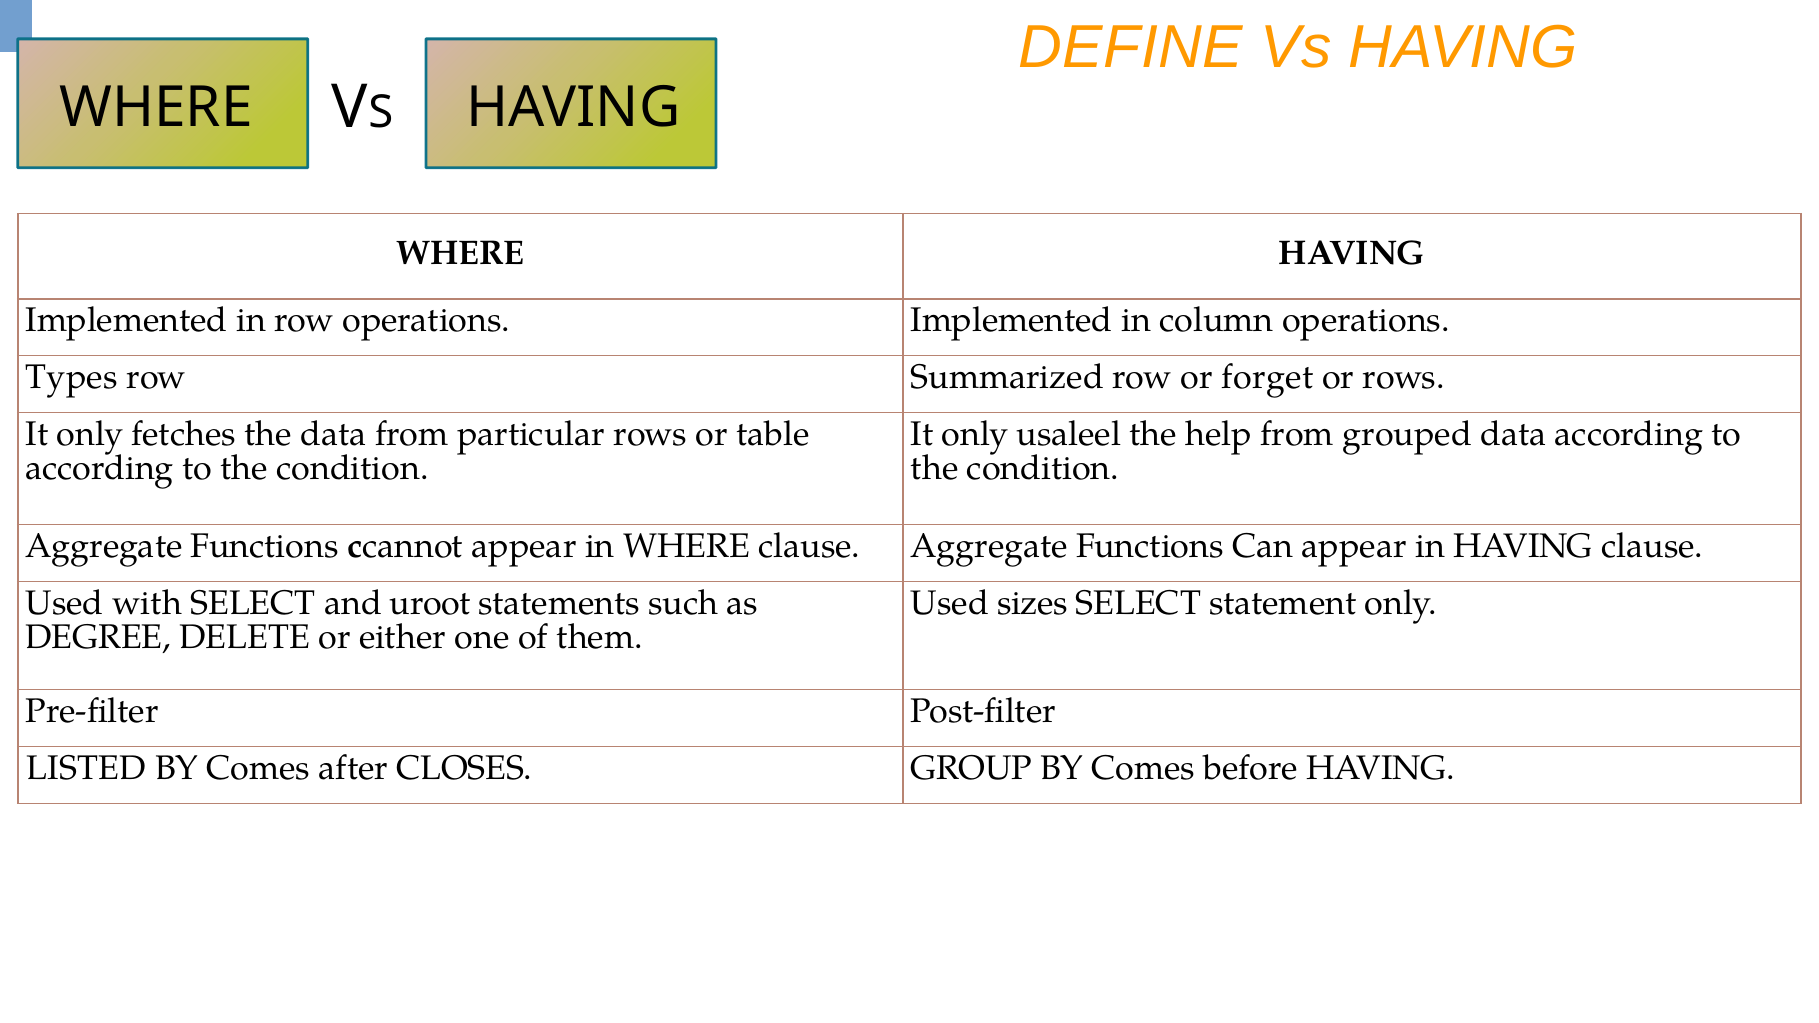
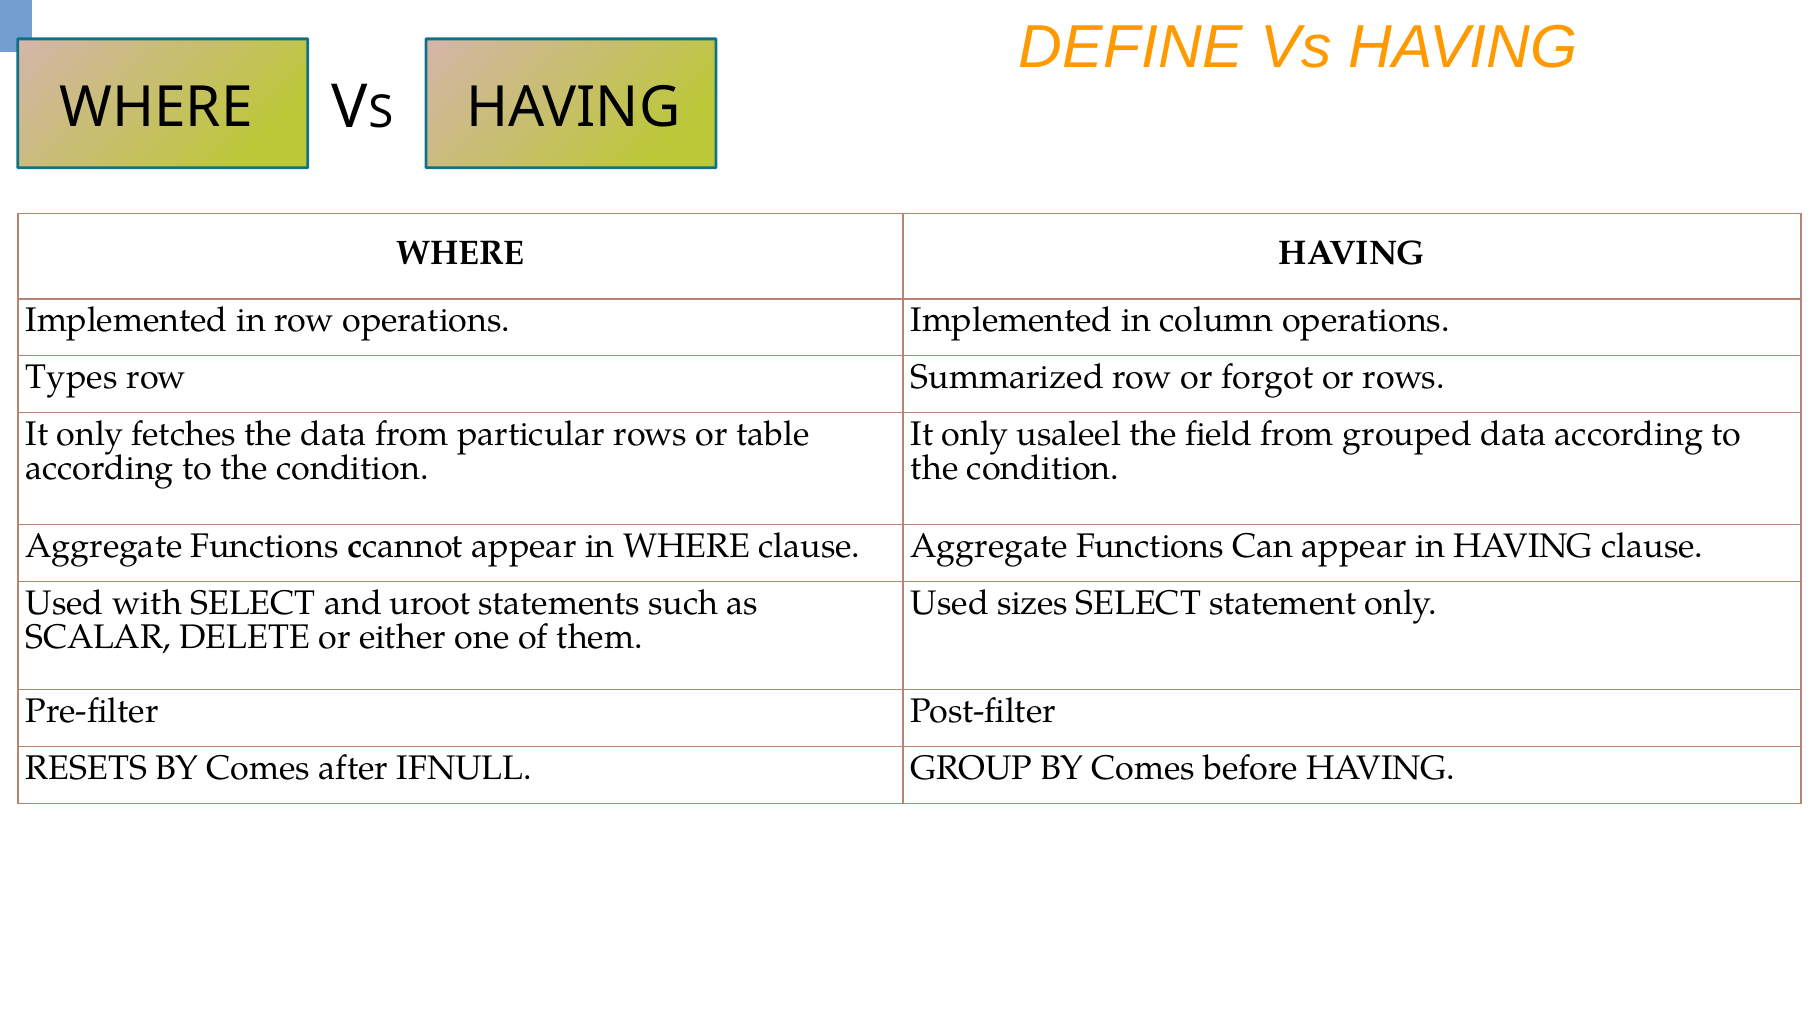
forget: forget -> forgot
help: help -> field
DEGREE: DEGREE -> SCALAR
LISTED: LISTED -> RESETS
CLOSES: CLOSES -> IFNULL
